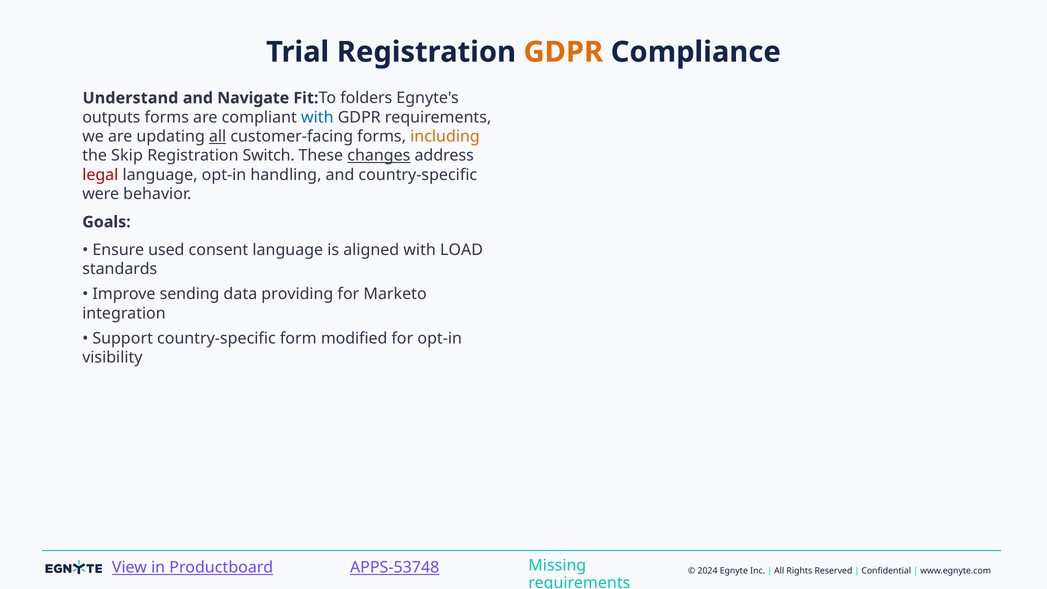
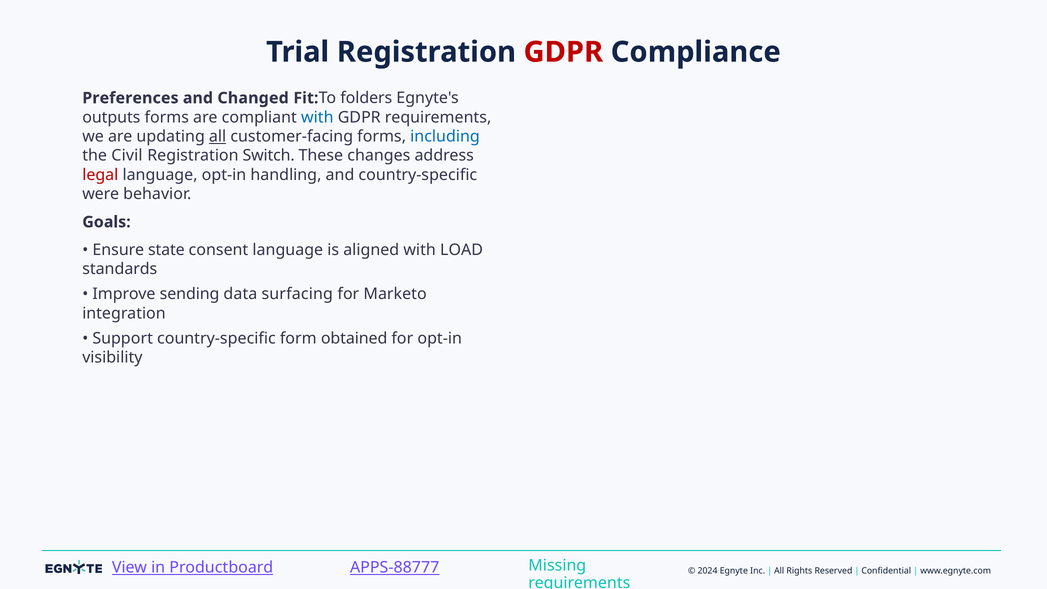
GDPR at (563, 52) colour: orange -> red
Understand: Understand -> Preferences
Navigate: Navigate -> Changed
including colour: orange -> blue
Skip: Skip -> Civil
changes underline: present -> none
used: used -> state
providing: providing -> surfacing
modified: modified -> obtained
APPS-53748: APPS-53748 -> APPS-88777
